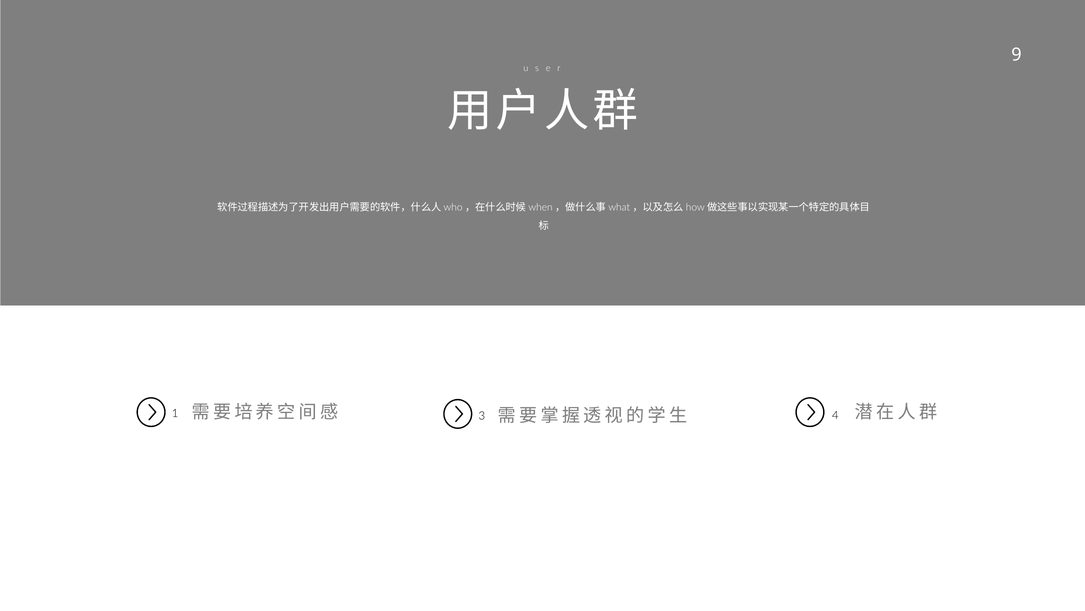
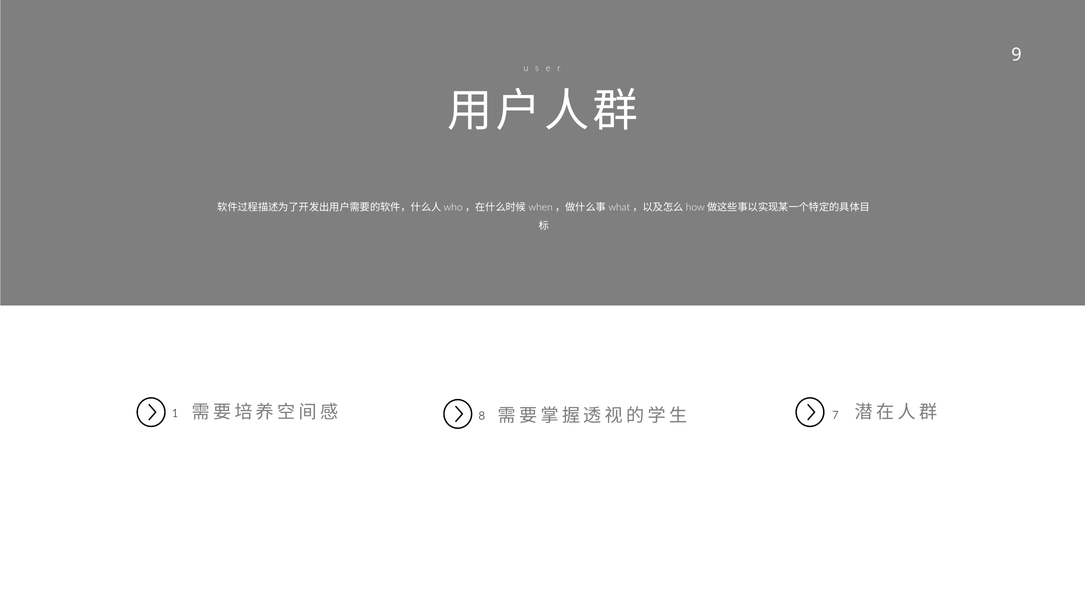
3: 3 -> 8
4: 4 -> 7
